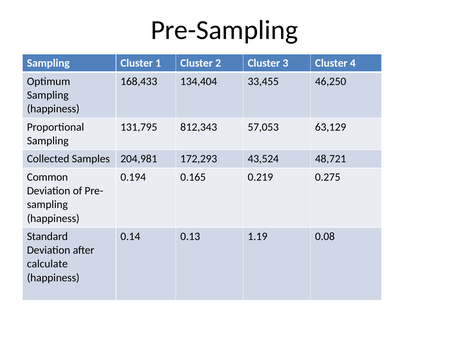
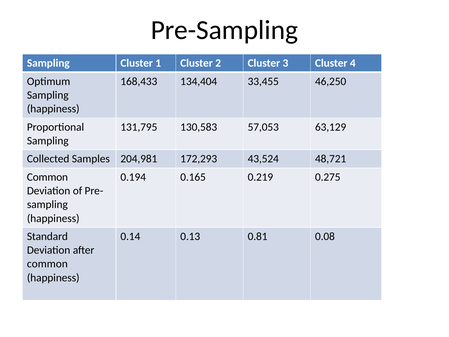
812,343: 812,343 -> 130,583
1.19: 1.19 -> 0.81
calculate at (47, 264): calculate -> common
